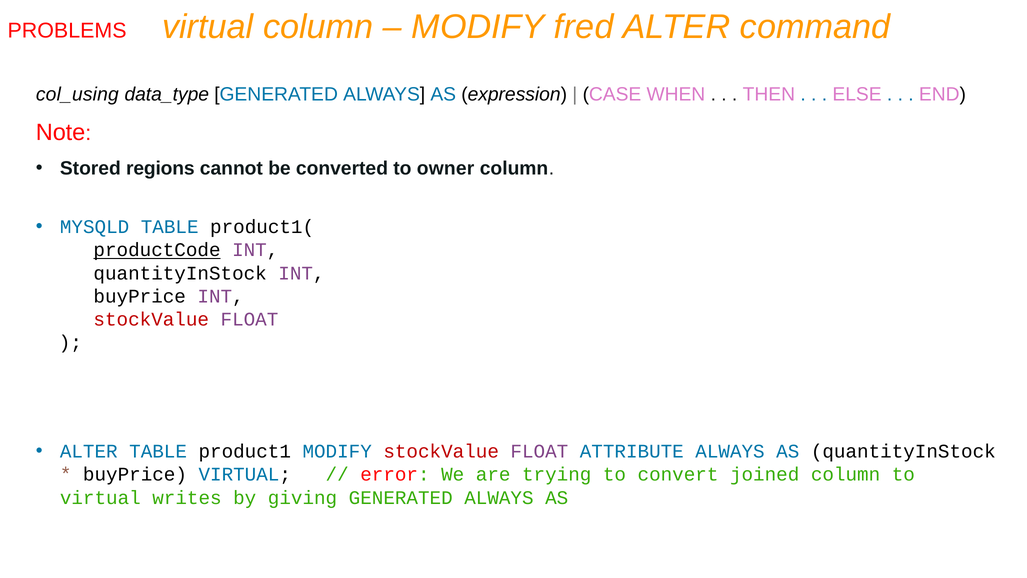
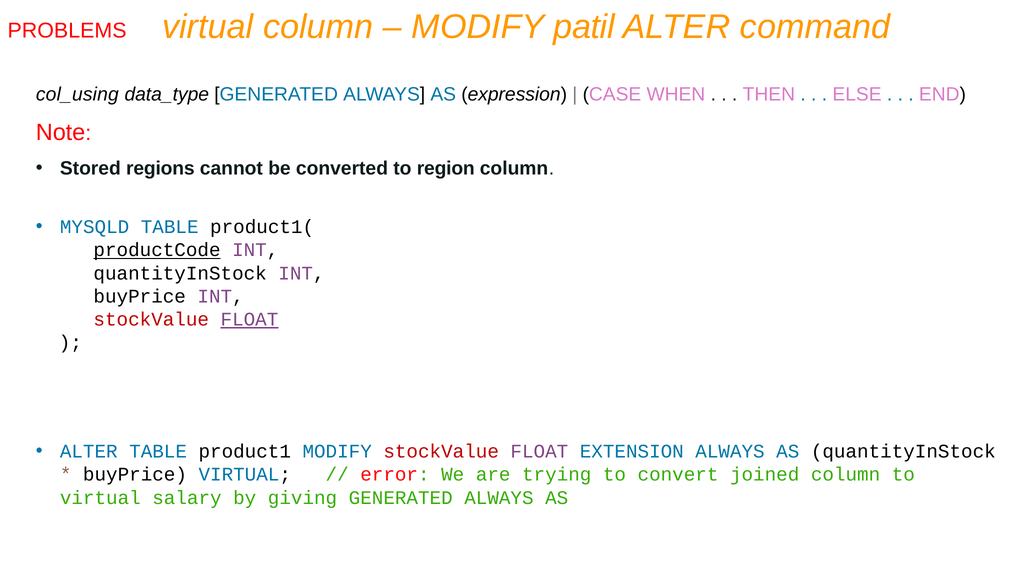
fred: fred -> patil
owner: owner -> region
FLOAT at (249, 319) underline: none -> present
ATTRIBUTE: ATTRIBUTE -> EXTENSION
writes: writes -> salary
